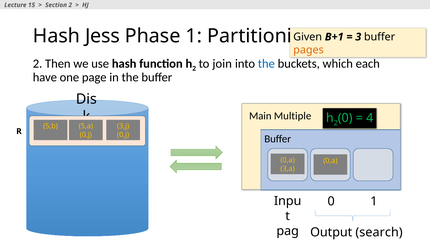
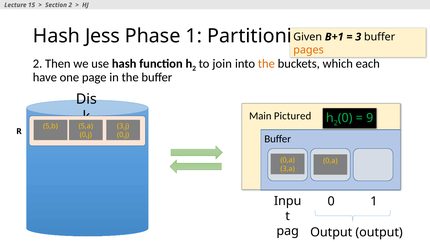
the at (266, 63) colour: blue -> orange
Multiple: Multiple -> Pictured
4: 4 -> 9
Output search: search -> output
